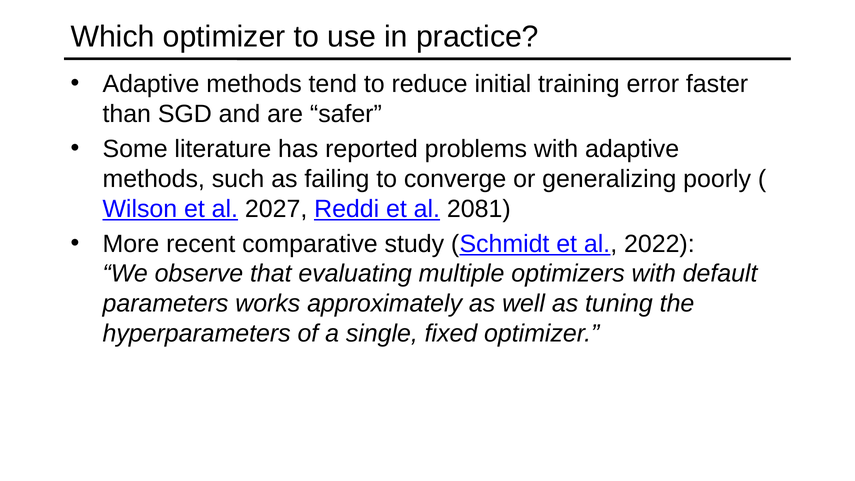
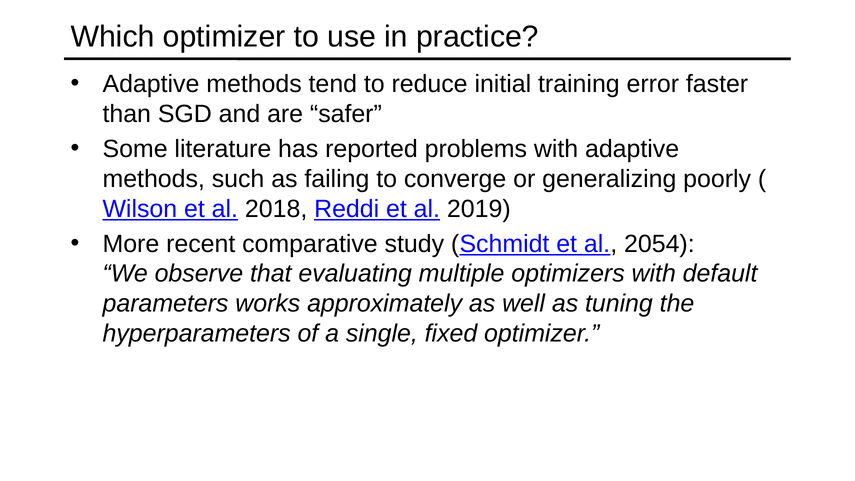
2027: 2027 -> 2018
2081: 2081 -> 2019
2022: 2022 -> 2054
